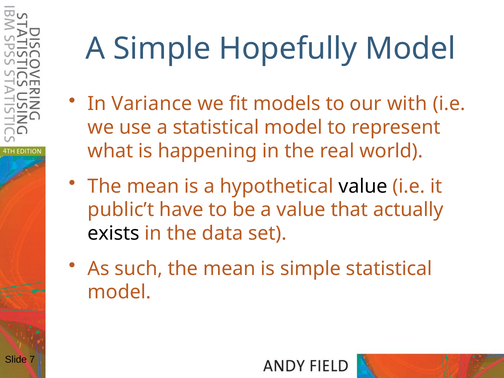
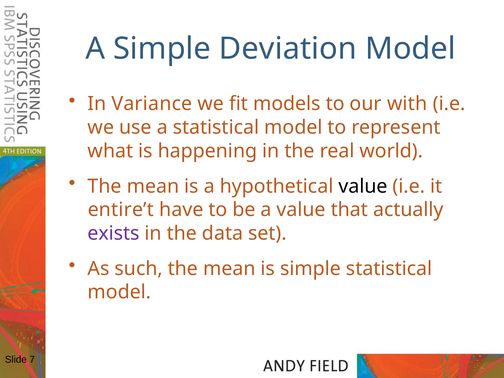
Hopefully: Hopefully -> Deviation
public’t: public’t -> entire’t
exists colour: black -> purple
